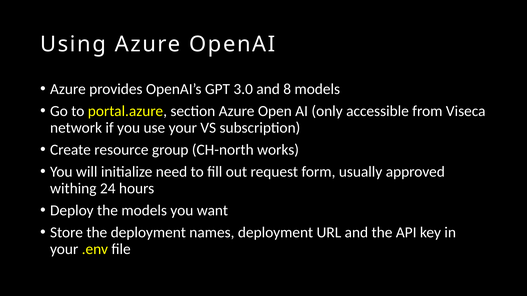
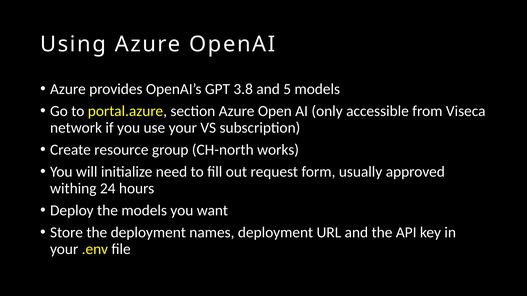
3.0: 3.0 -> 3.8
8: 8 -> 5
